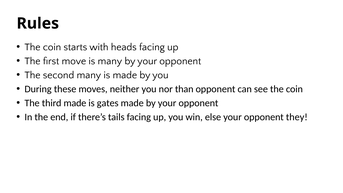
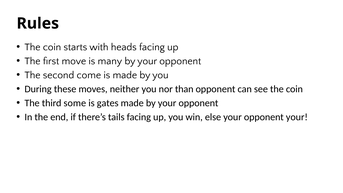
second many: many -> come
third made: made -> some
opponent they: they -> your
